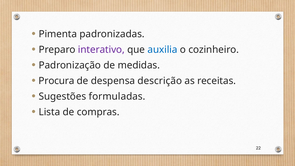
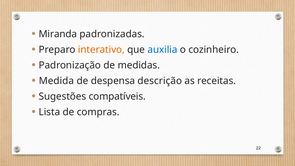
Pimenta: Pimenta -> Miranda
interativo colour: purple -> orange
Procura: Procura -> Medida
formuladas: formuladas -> compatíveis
